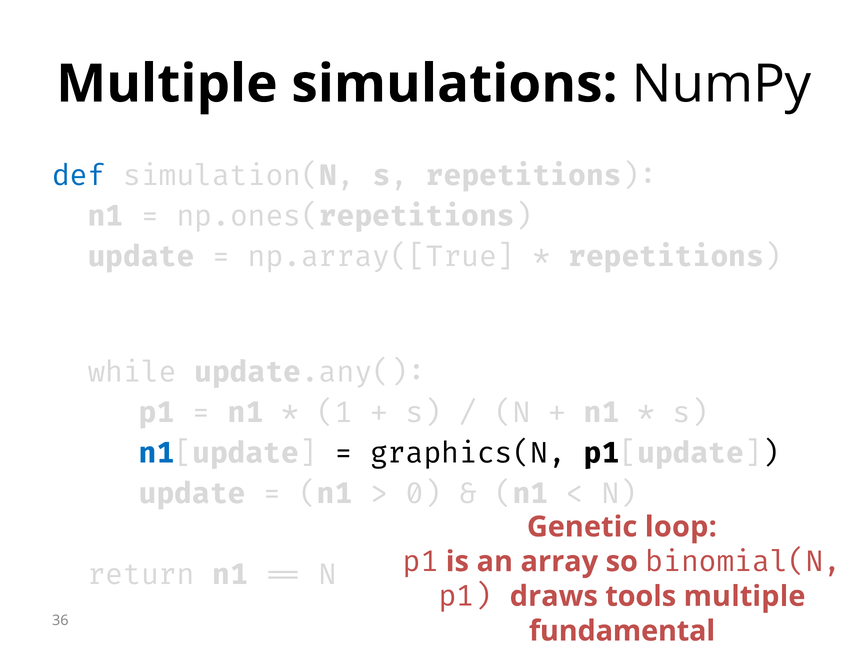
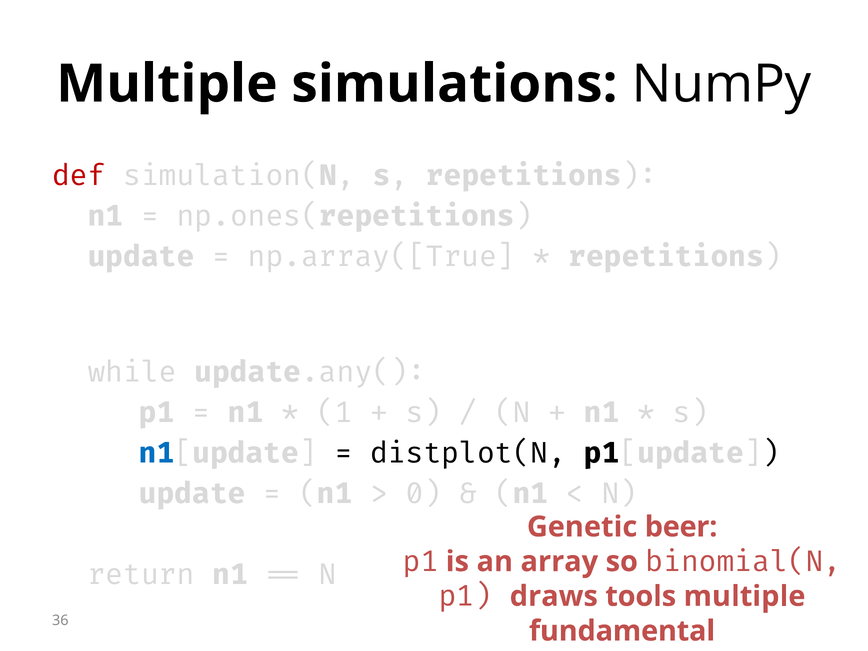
def colour: blue -> red
graphics(N: graphics(N -> distplot(N
loop: loop -> beer
